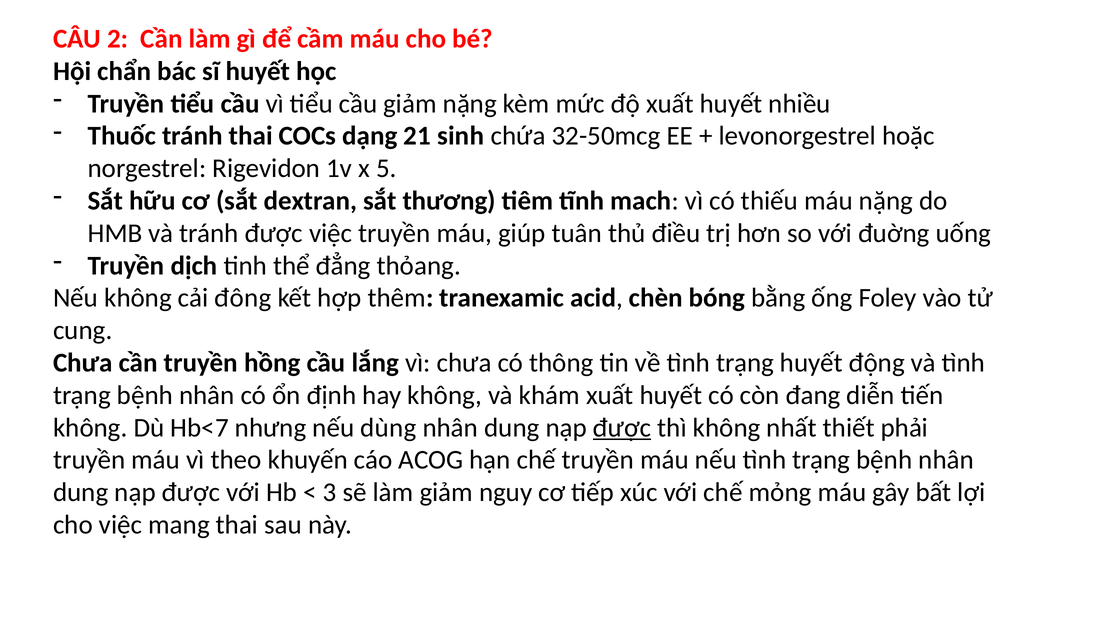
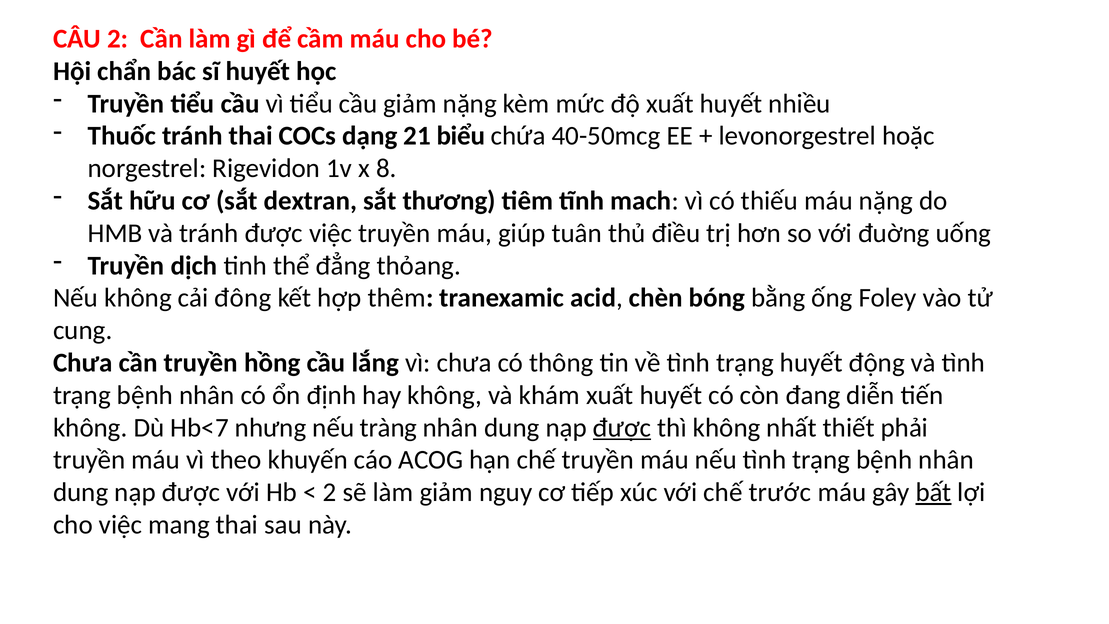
sinh: sinh -> biểu
32-50mcg: 32-50mcg -> 40-50mcg
5: 5 -> 8
dùng: dùng -> tràng
3 at (330, 492): 3 -> 2
mỏng: mỏng -> trước
bất underline: none -> present
